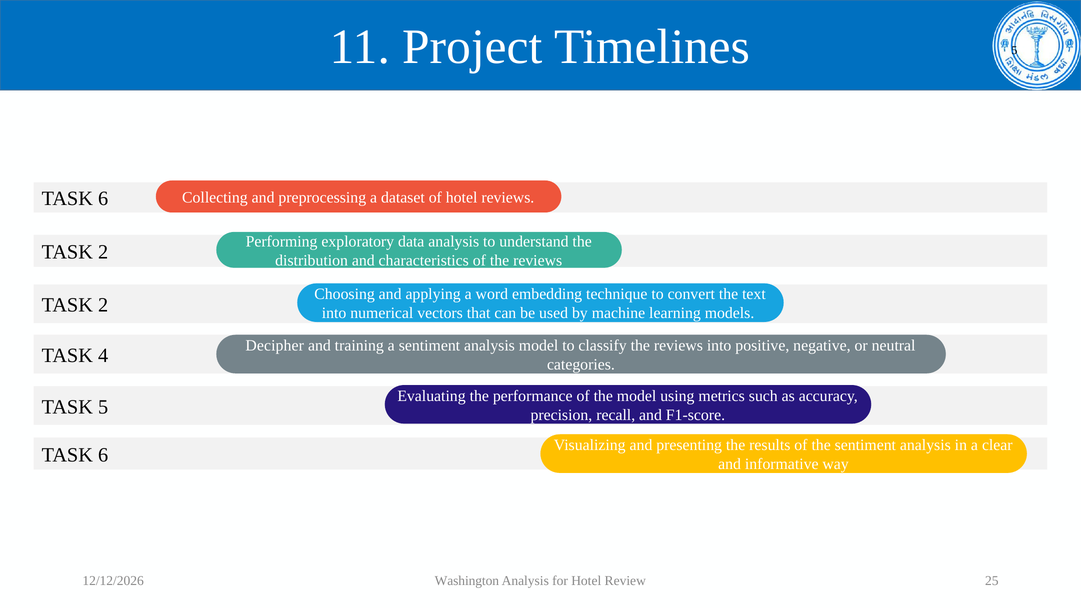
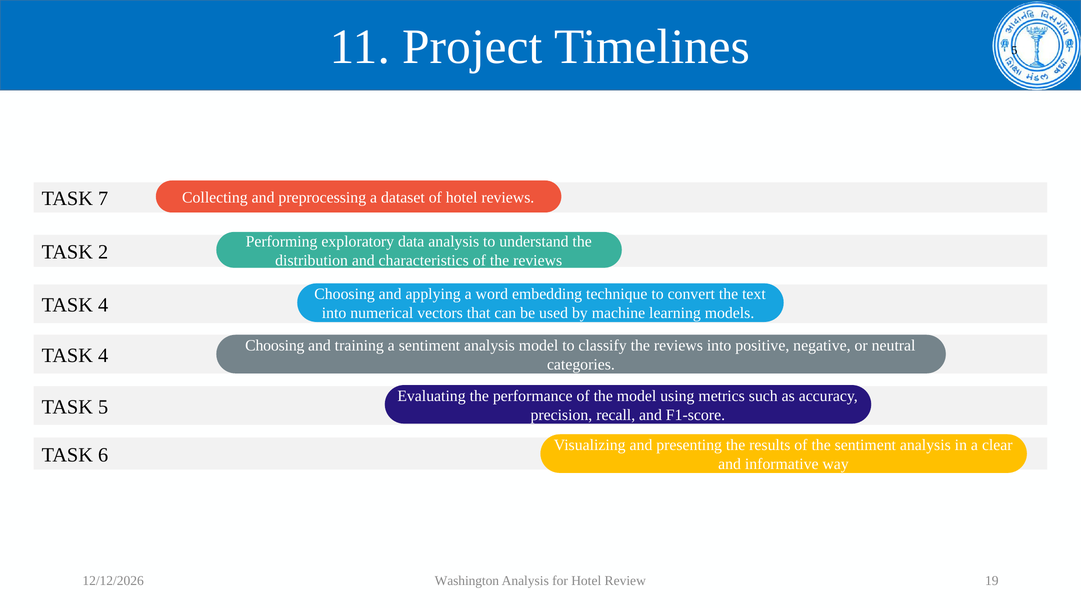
6 at (103, 199): 6 -> 7
2 at (103, 305): 2 -> 4
Decipher at (275, 346): Decipher -> Choosing
25: 25 -> 19
